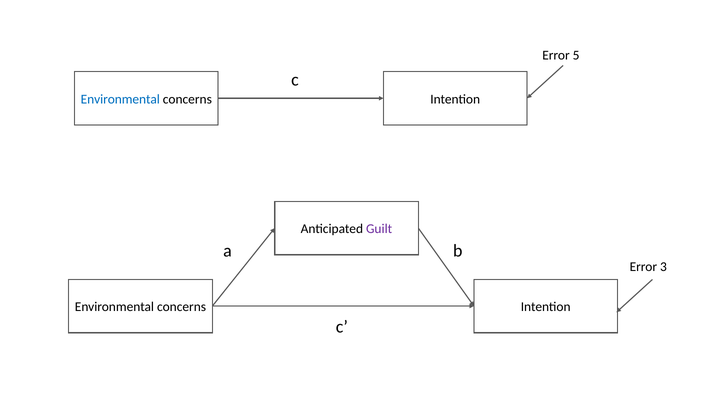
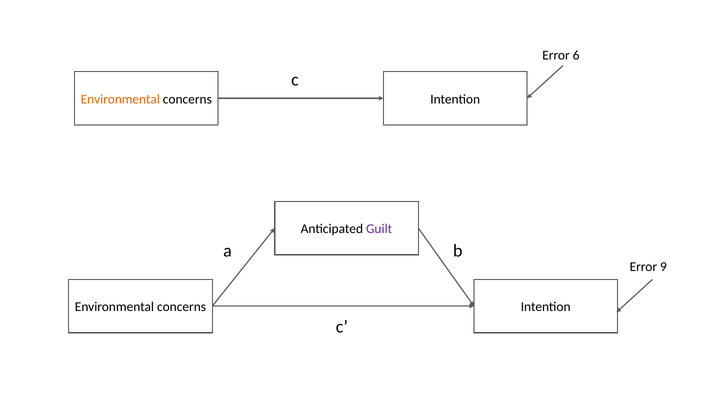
5: 5 -> 6
Environmental at (120, 99) colour: blue -> orange
3: 3 -> 9
